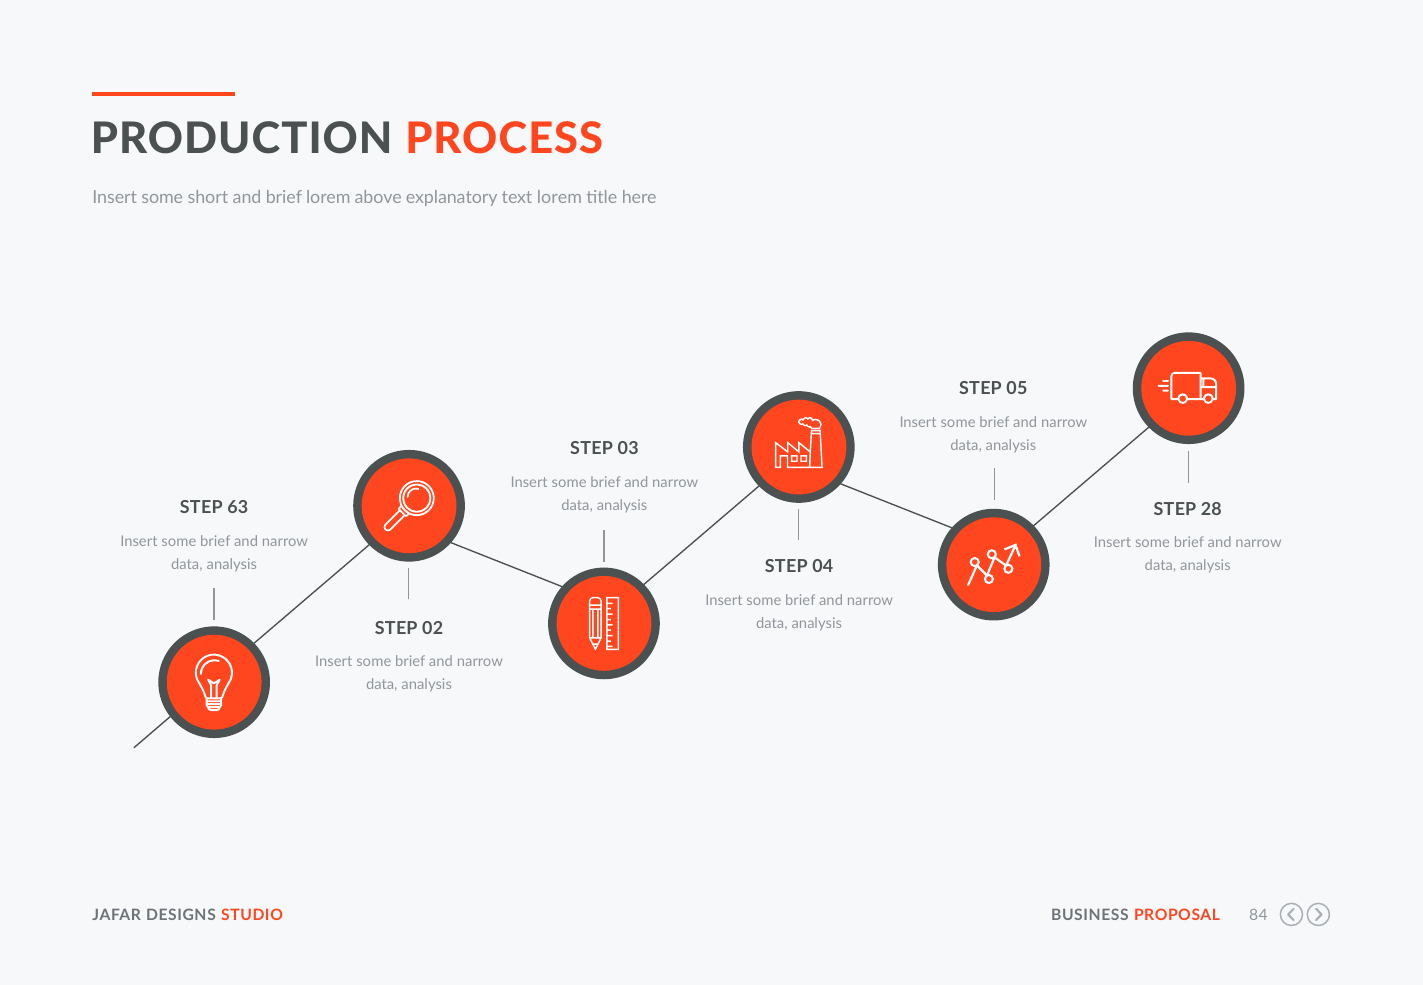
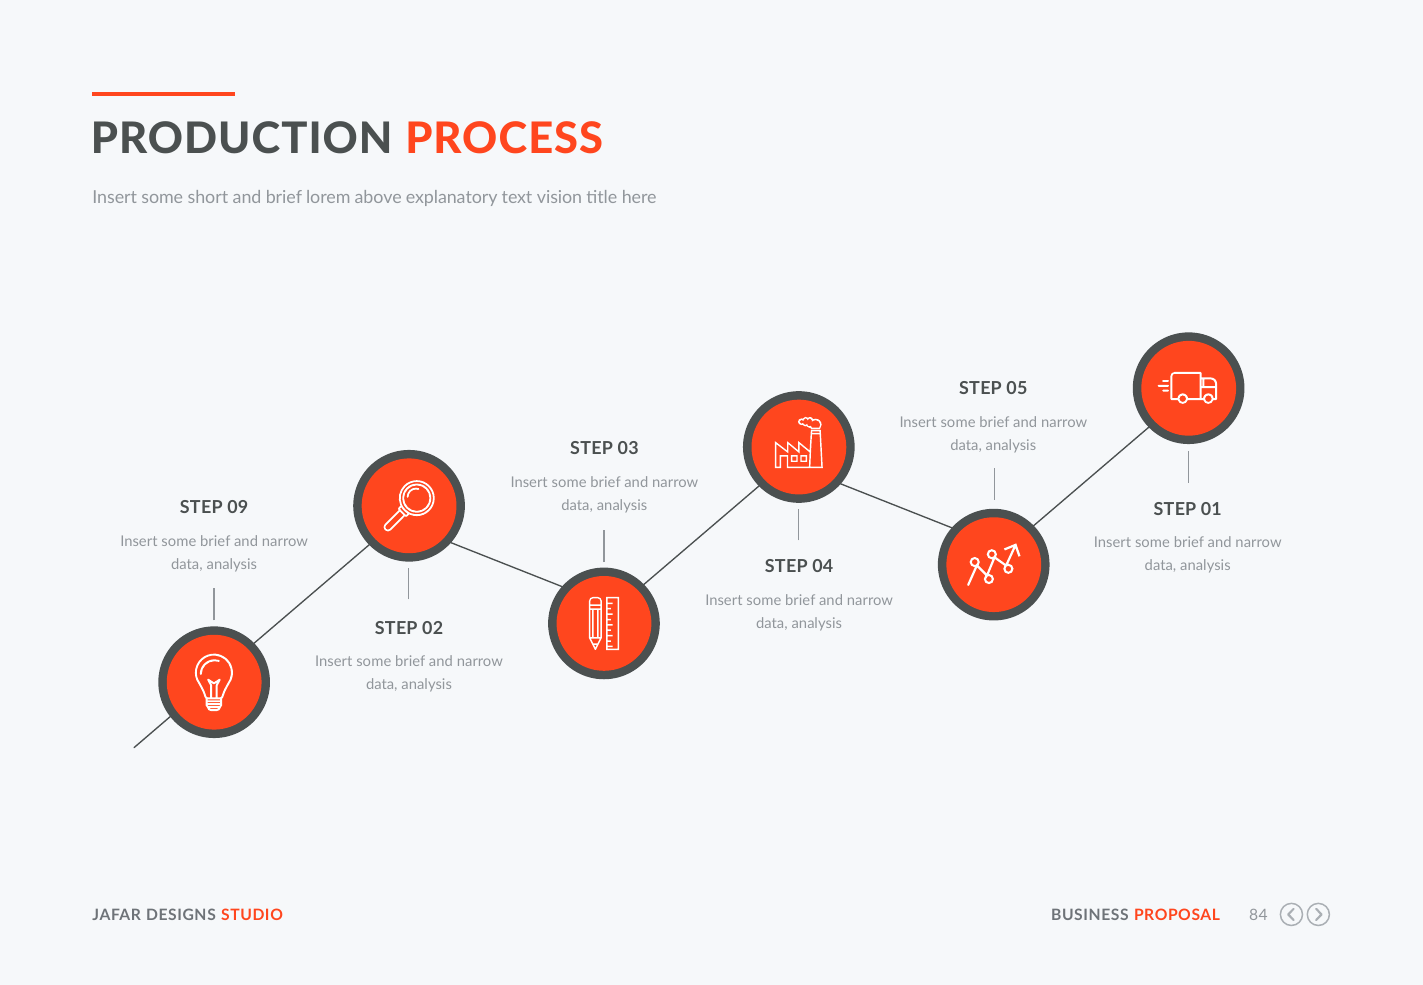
text lorem: lorem -> vision
28: 28 -> 01
63: 63 -> 09
